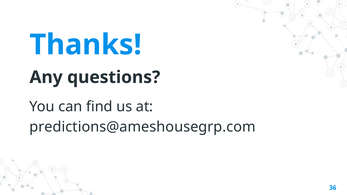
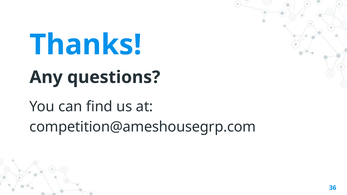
predictions@ameshousegrp.com: predictions@ameshousegrp.com -> competition@ameshousegrp.com
